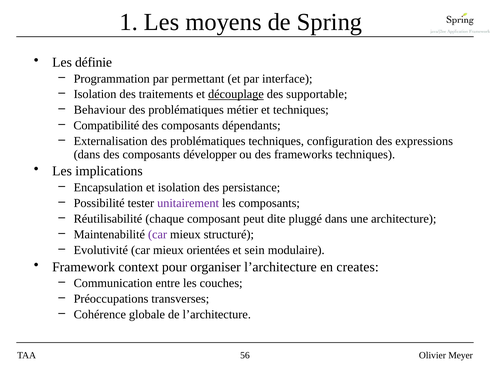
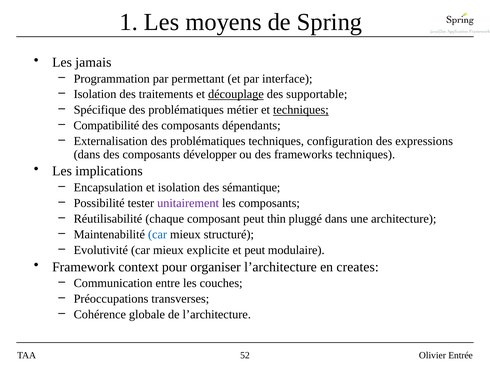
définie: définie -> jamais
Behaviour: Behaviour -> Spécifique
techniques at (301, 110) underline: none -> present
persistance: persistance -> sémantique
dite: dite -> thin
car at (158, 235) colour: purple -> blue
orientées: orientées -> explicite
et sein: sein -> peut
56: 56 -> 52
Meyer: Meyer -> Entrée
